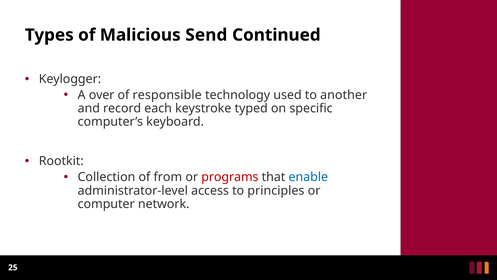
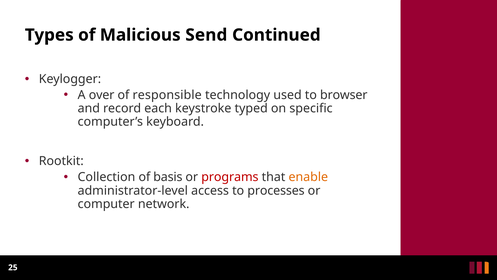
another: another -> browser
from: from -> basis
enable colour: blue -> orange
principles: principles -> processes
